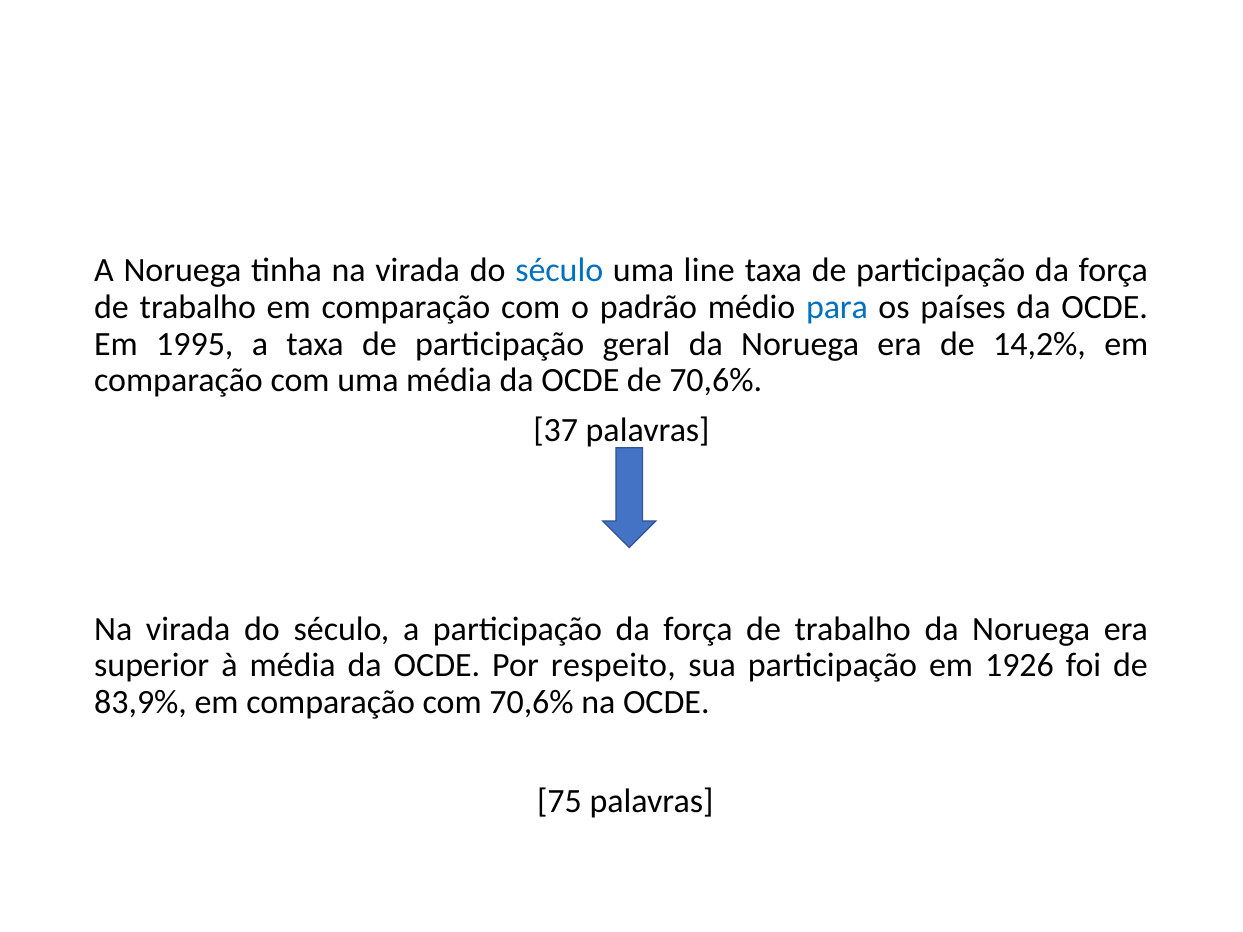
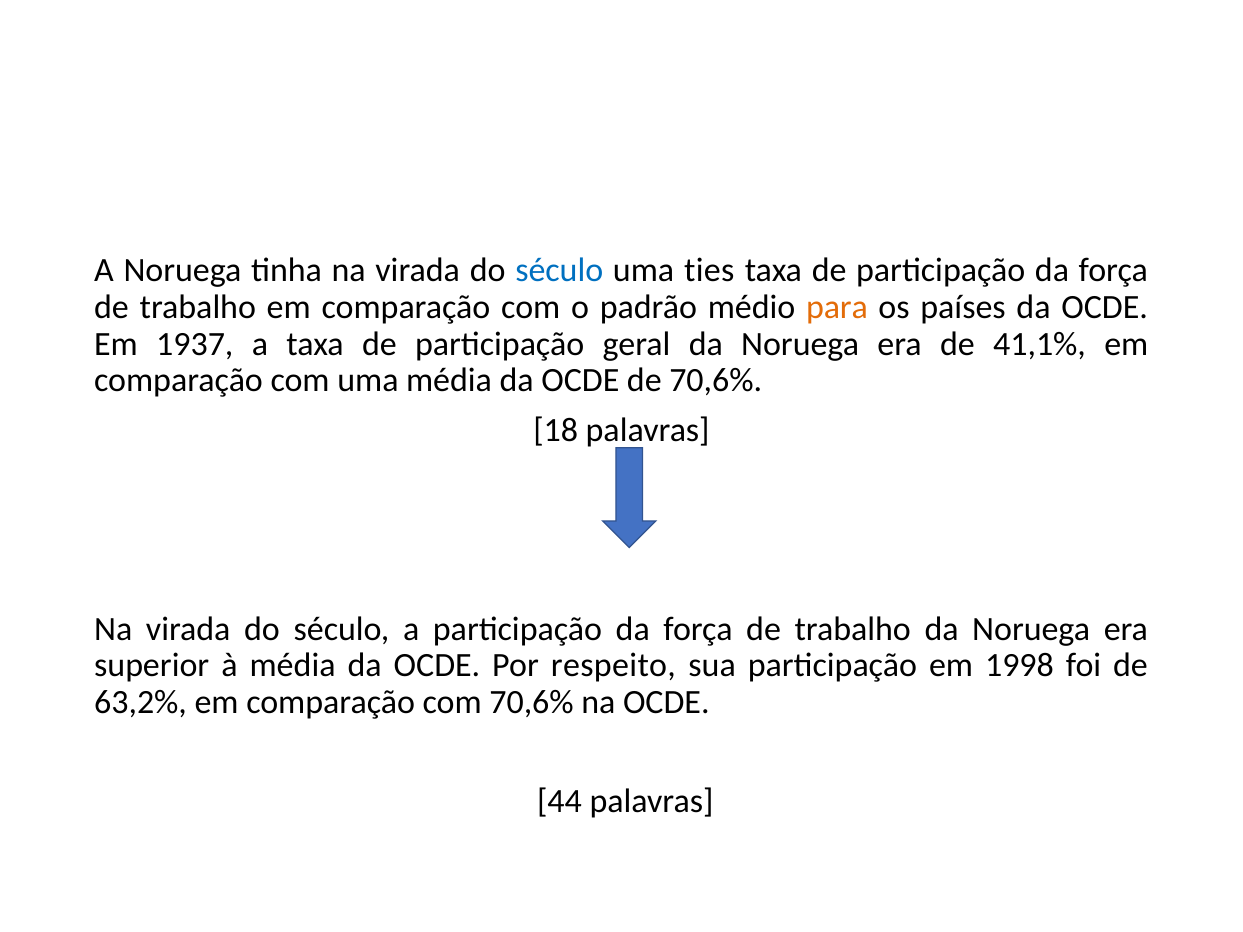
line: line -> ties
para colour: blue -> orange
1995: 1995 -> 1937
14,2%: 14,2% -> 41,1%
37: 37 -> 18
1926: 1926 -> 1998
83,9%: 83,9% -> 63,2%
75: 75 -> 44
